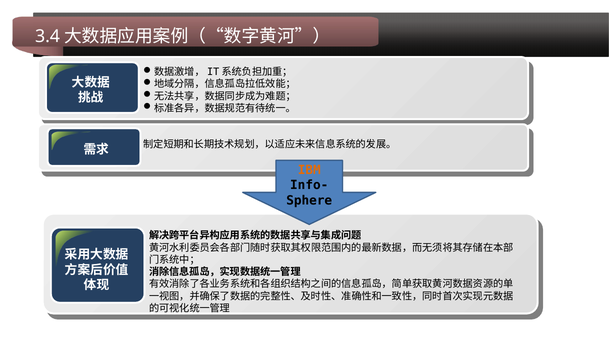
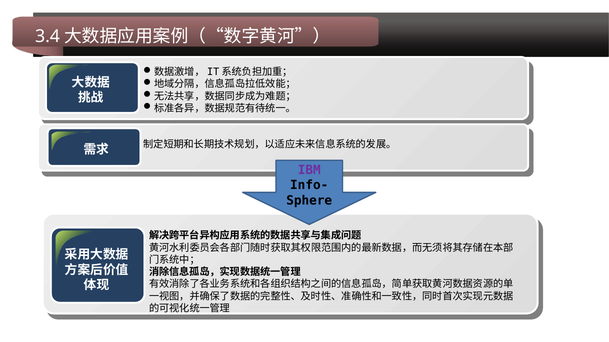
IBM colour: orange -> purple
